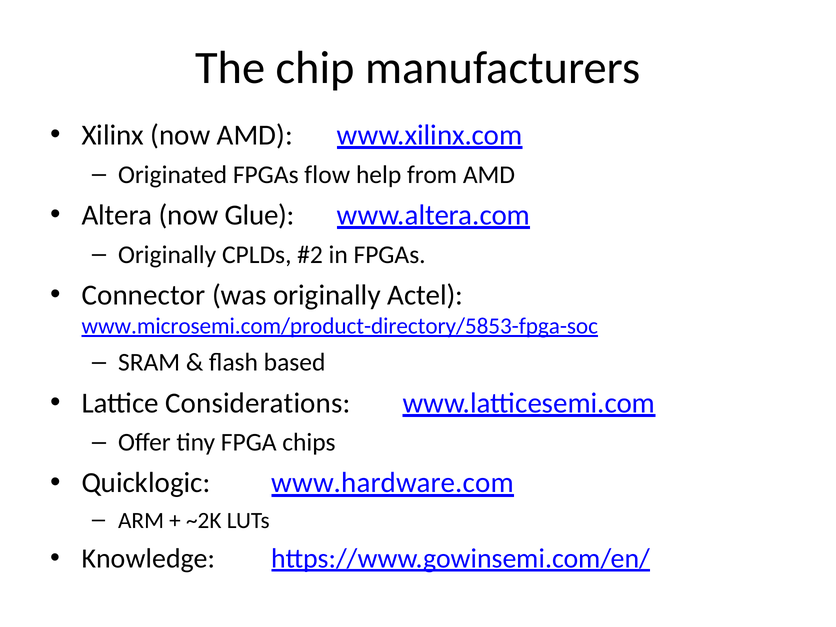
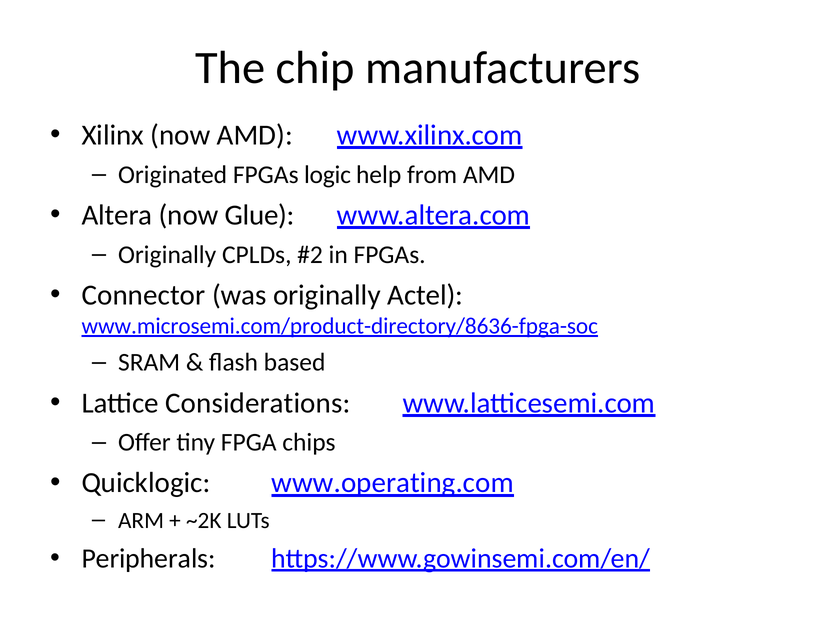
flow: flow -> logic
www.microsemi.com/product-directory/5853-fpga-soc: www.microsemi.com/product-directory/5853-fpga-soc -> www.microsemi.com/product-directory/8636-fpga-soc
www.hardware.com: www.hardware.com -> www.operating.com
Knowledge: Knowledge -> Peripherals
